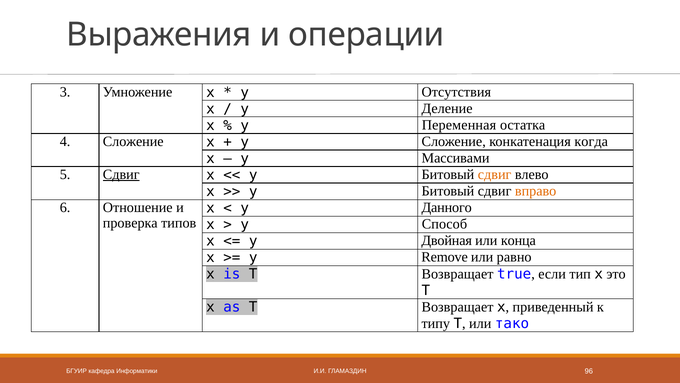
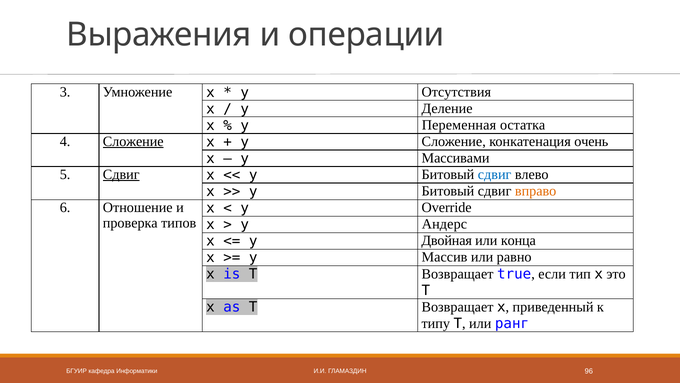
Сложение at (133, 141) underline: none -> present
когда: когда -> очень
сдвиг at (495, 174) colour: orange -> blue
Данного: Данного -> Override
Способ: Способ -> Андерс
Remove: Remove -> Массив
тако: тако -> ранг
